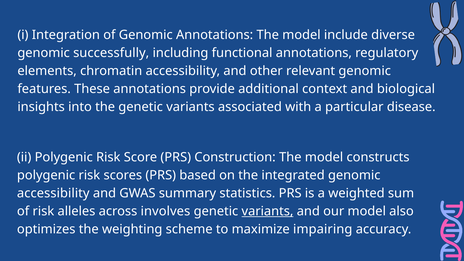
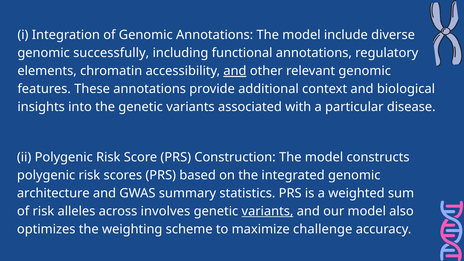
and at (235, 71) underline: none -> present
accessibility at (53, 193): accessibility -> architecture
impairing: impairing -> challenge
